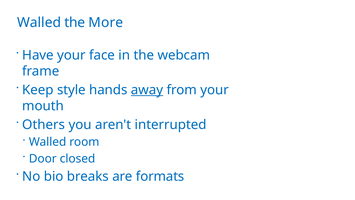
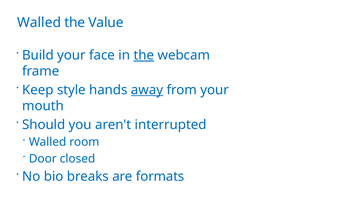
More: More -> Value
Have: Have -> Build
the at (144, 55) underline: none -> present
Others: Others -> Should
